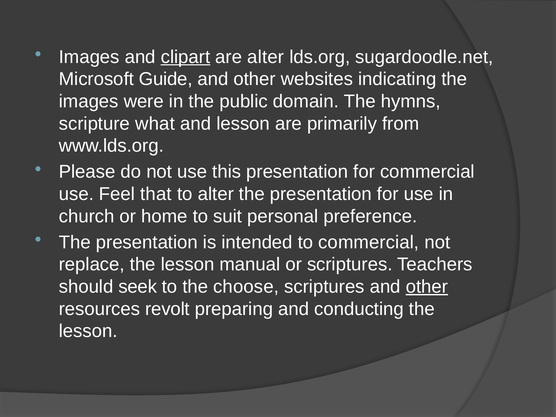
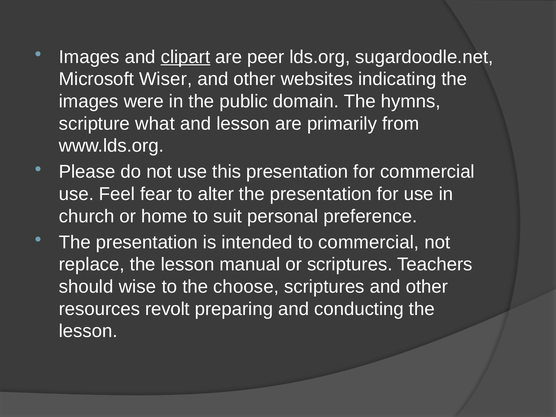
are alter: alter -> peer
Guide: Guide -> Wiser
that: that -> fear
seek: seek -> wise
other at (427, 287) underline: present -> none
